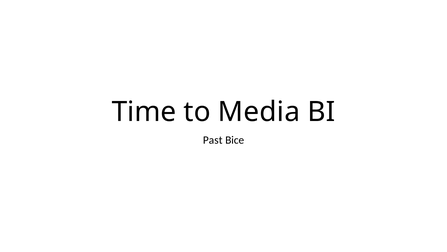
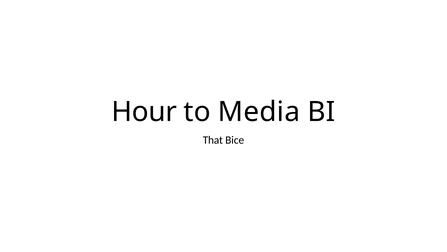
Time: Time -> Hour
Past: Past -> That
